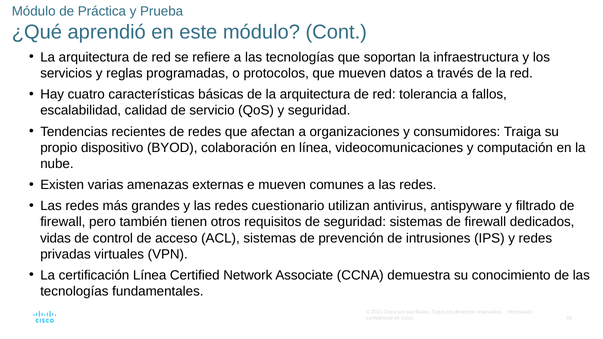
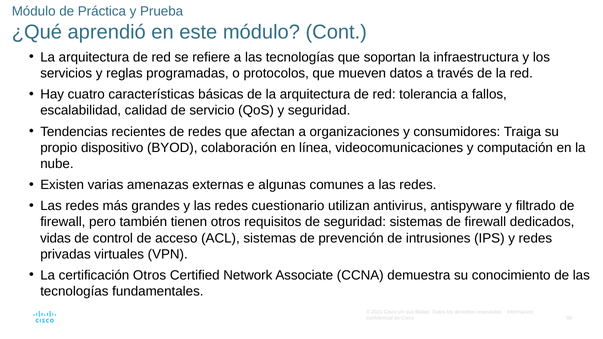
e mueven: mueven -> algunas
certificación Línea: Línea -> Otros
